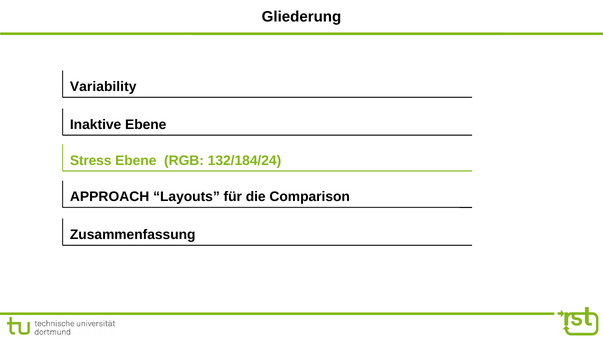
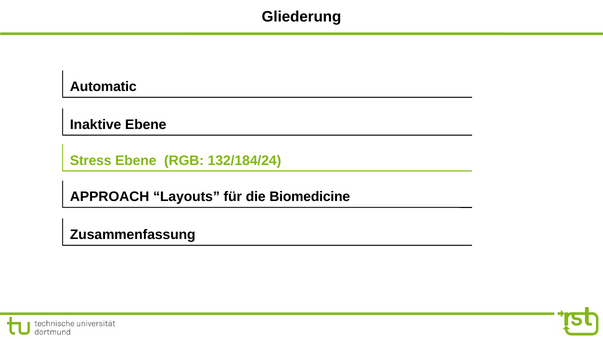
Variability: Variability -> Automatic
Comparison: Comparison -> Biomedicine
